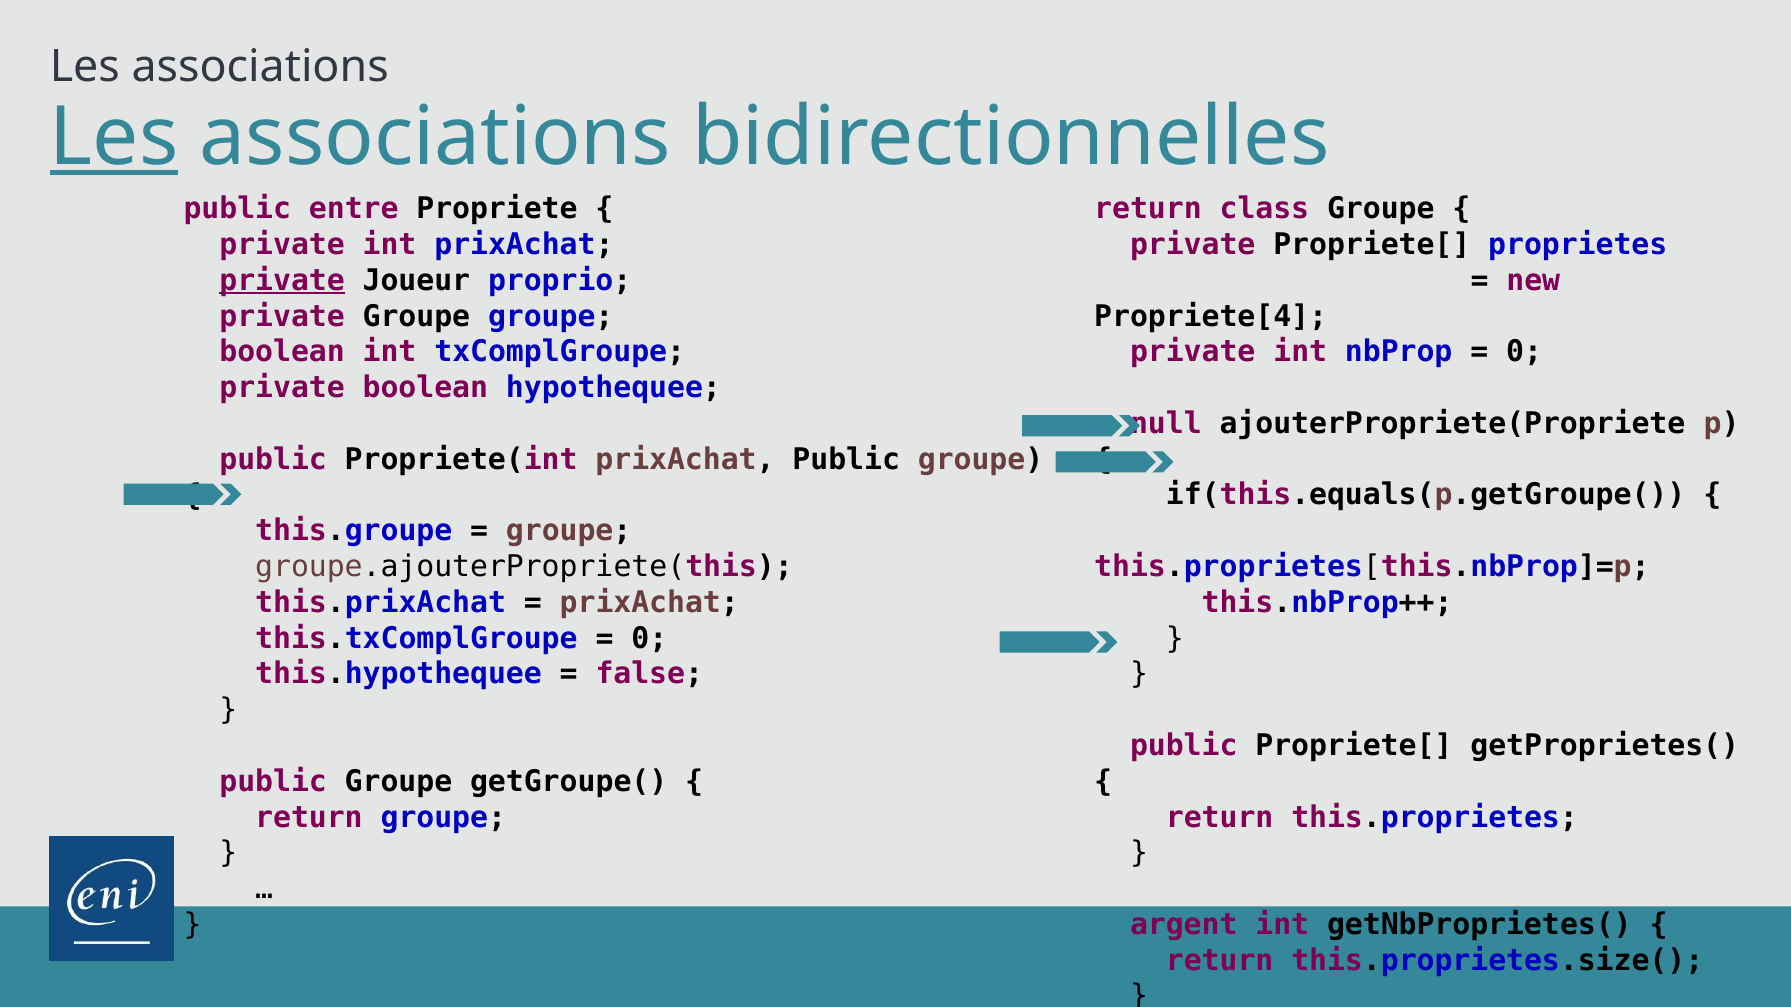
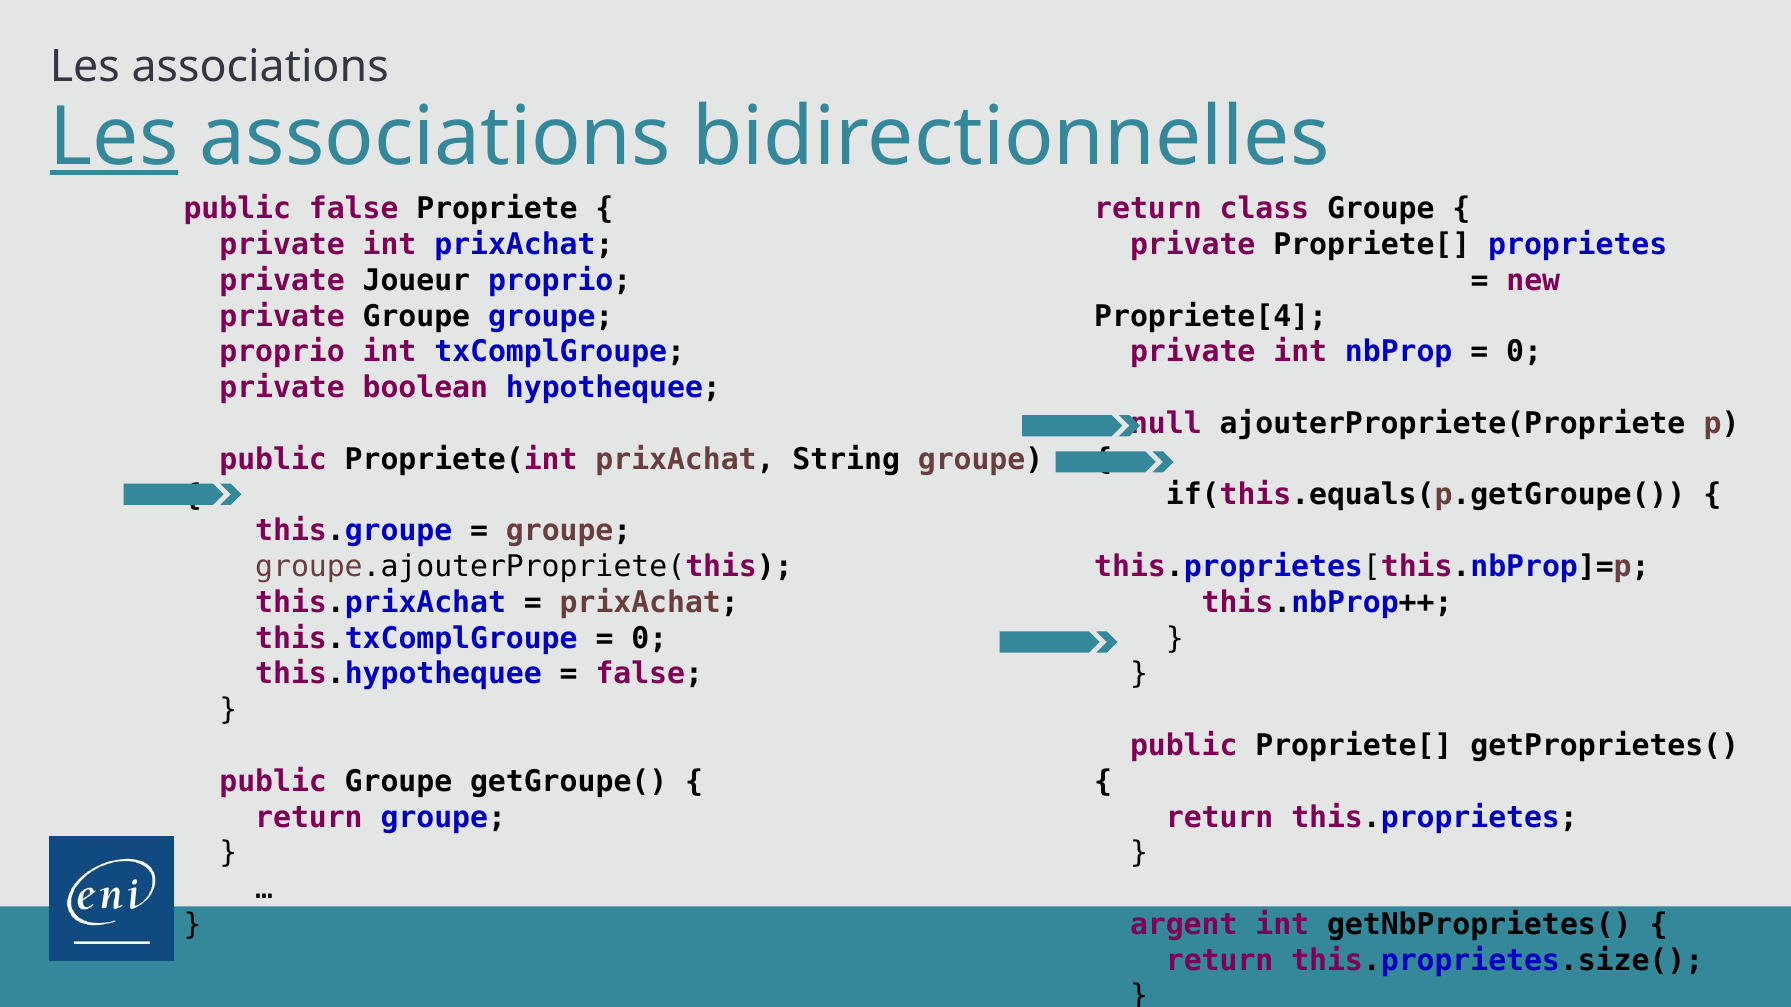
public entre: entre -> false
private at (282, 281) underline: present -> none
boolean at (282, 352): boolean -> proprio
prixAchat Public: Public -> String
